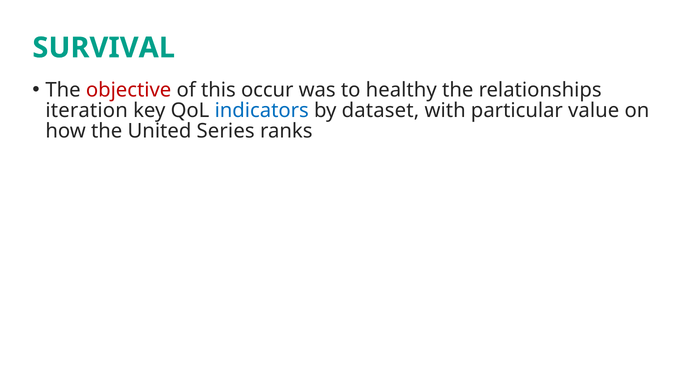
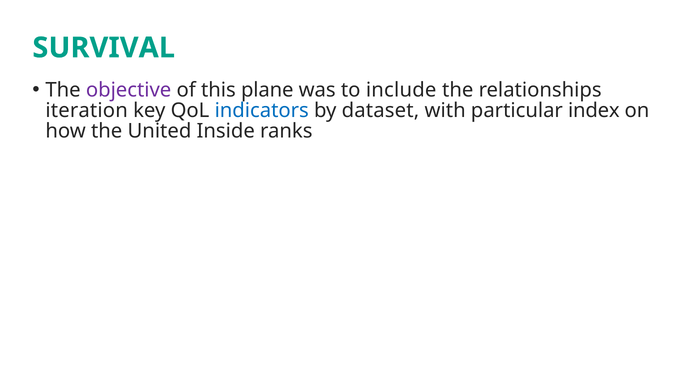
objective colour: red -> purple
occur: occur -> plane
healthy: healthy -> include
value: value -> index
Series: Series -> Inside
